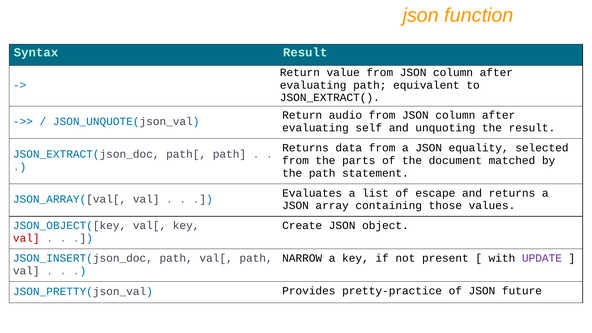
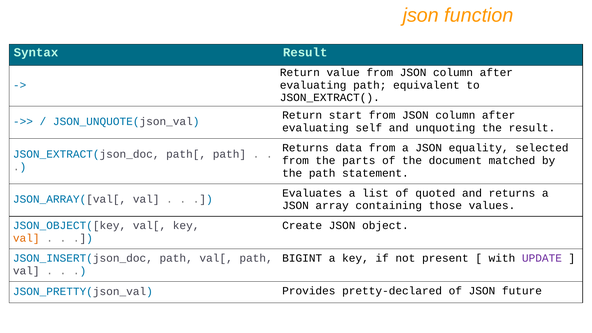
audio: audio -> start
escape: escape -> quoted
val at (26, 238) colour: red -> orange
NARROW: NARROW -> BIGINT
pretty-practice: pretty-practice -> pretty-declared
